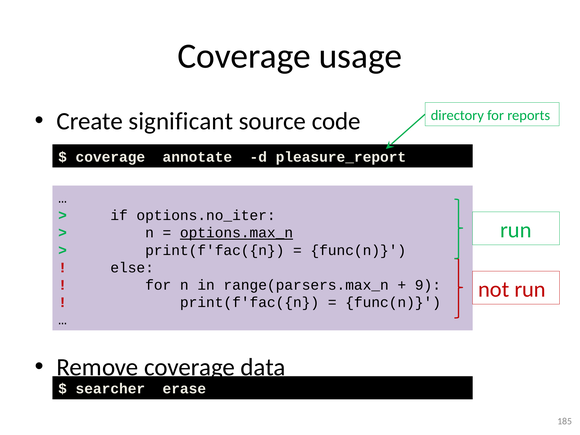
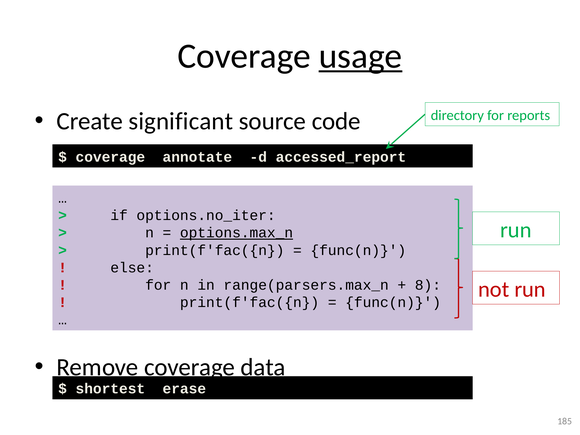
usage underline: none -> present
pleasure_report: pleasure_report -> accessed_report
9: 9 -> 8
searcher: searcher -> shortest
